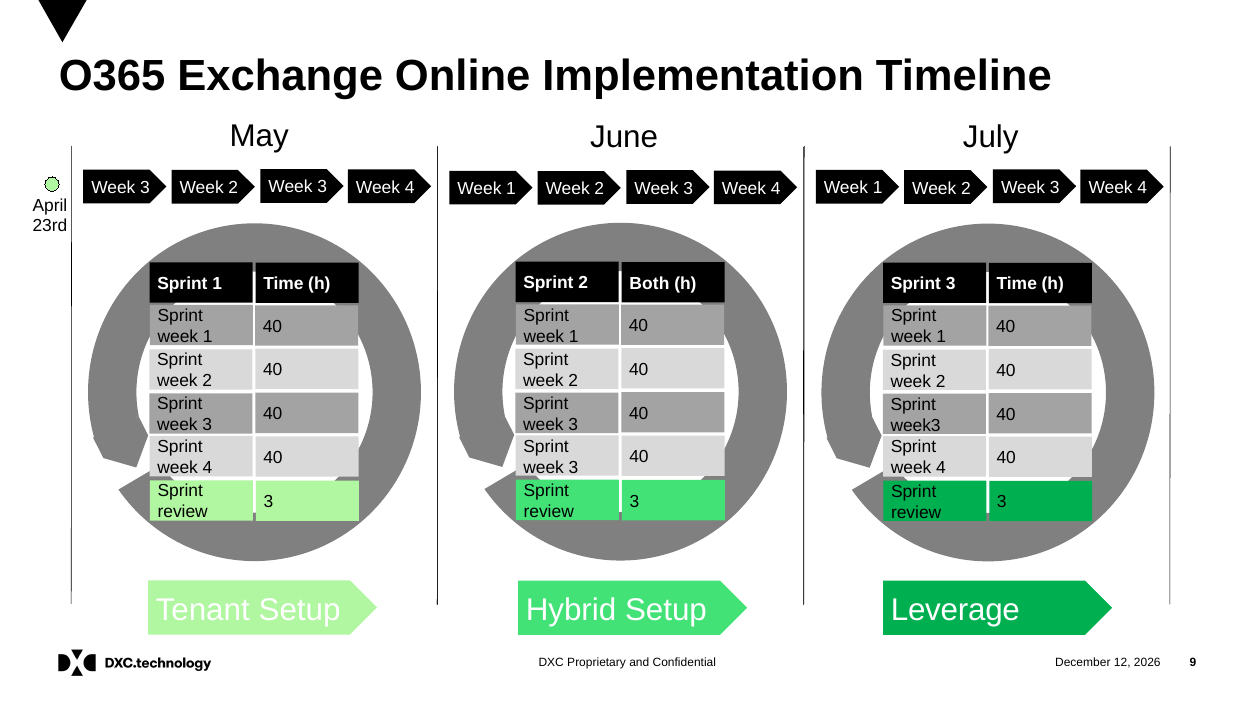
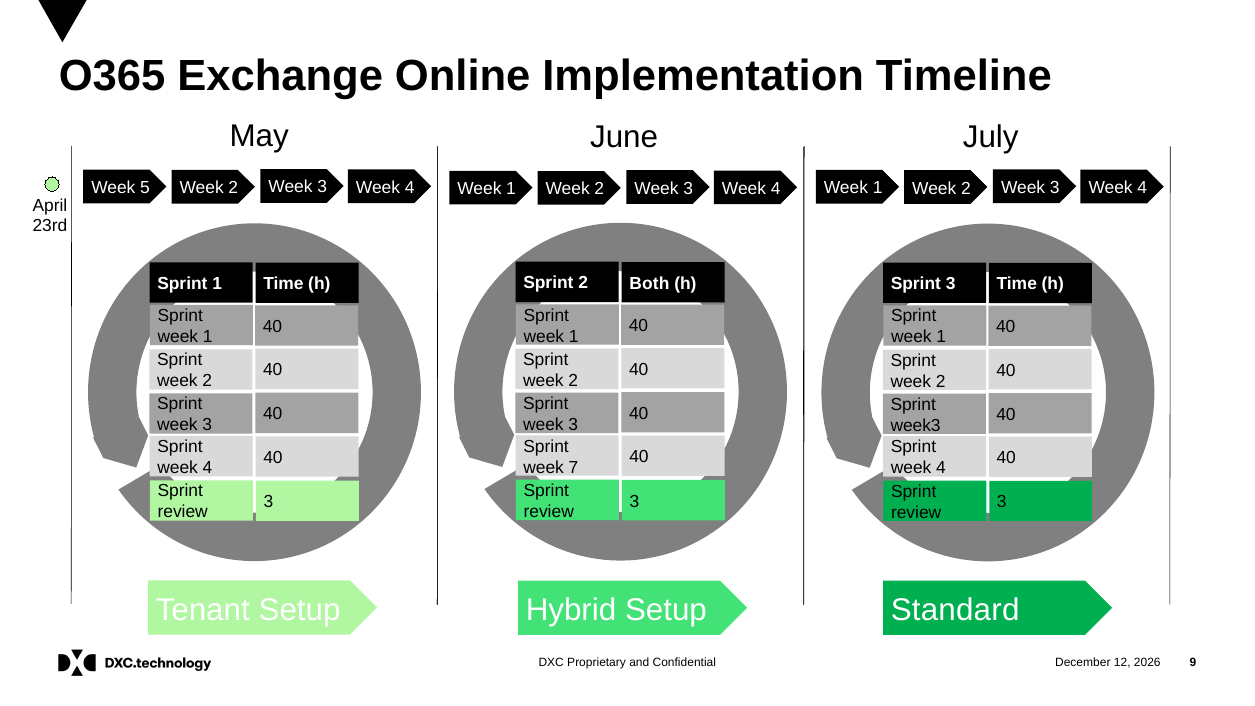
3 at (145, 188): 3 -> 5
3 at (574, 467): 3 -> 7
Leverage: Leverage -> Standard
